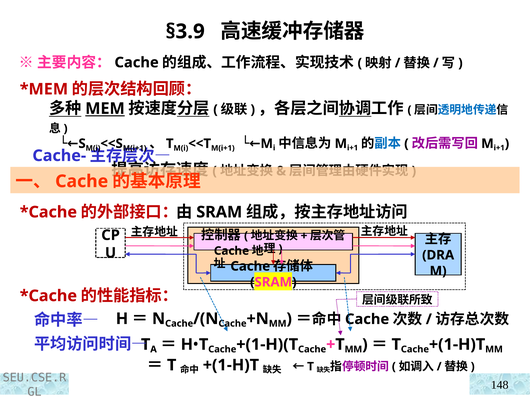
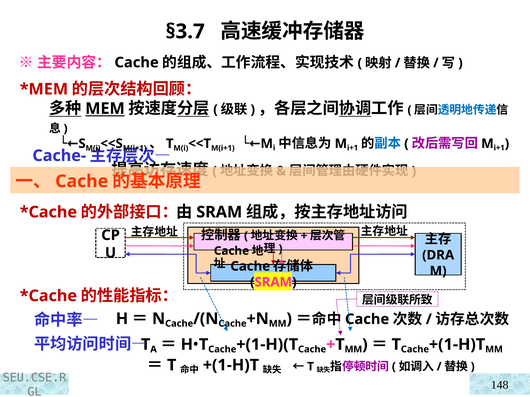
§3.9: §3.9 -> §3.7
